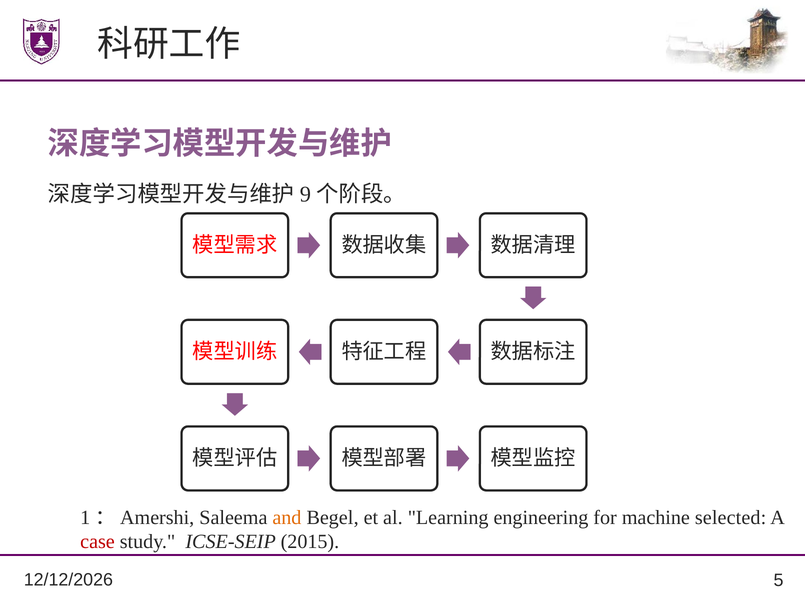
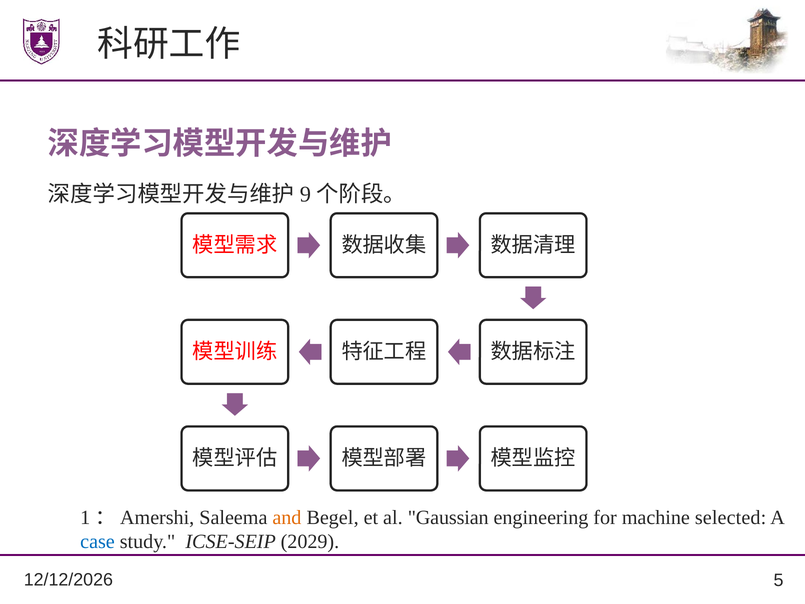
Learning: Learning -> Gaussian
case colour: red -> blue
2015: 2015 -> 2029
